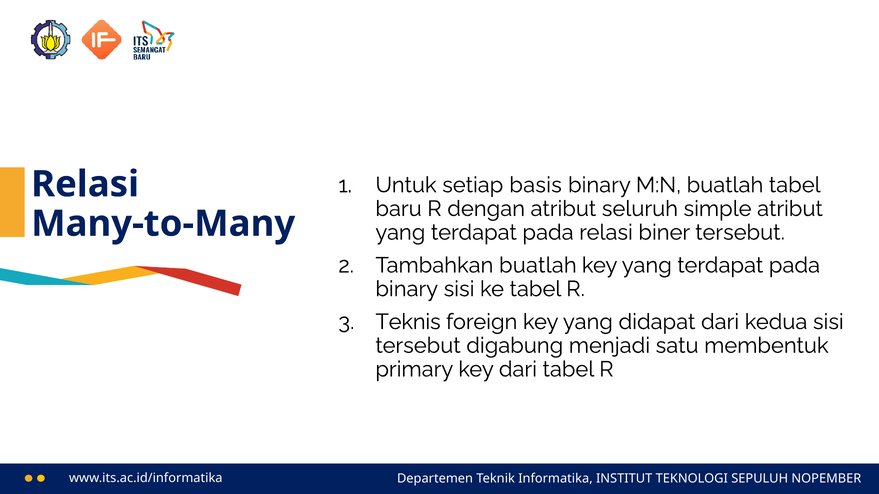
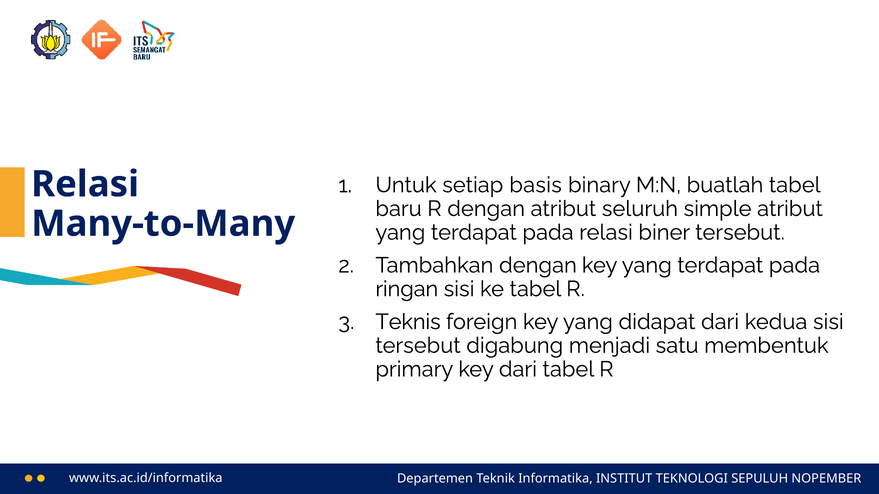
Tambahkan buatlah: buatlah -> dengan
binary at (407, 289): binary -> ringan
